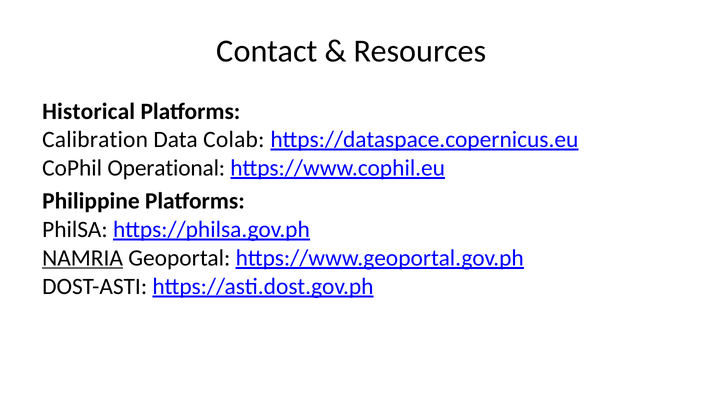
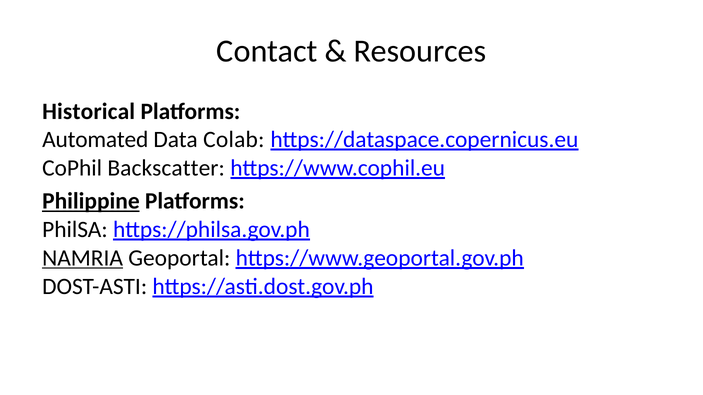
Calibration: Calibration -> Automated
Operational: Operational -> Backscatter
Philippine underline: none -> present
